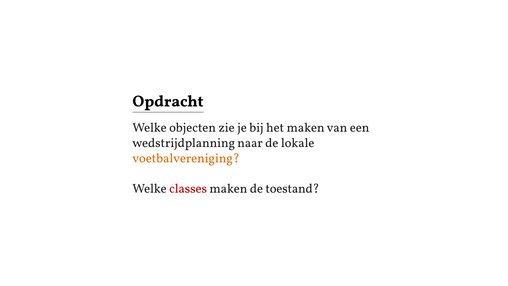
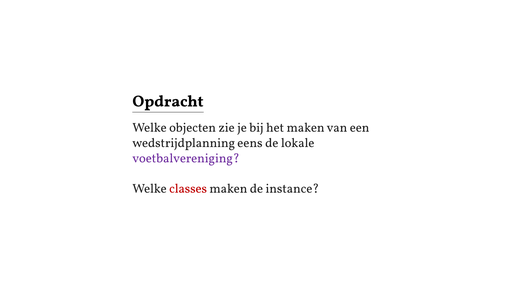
naar: naar -> eens
voetbalvereniging colour: orange -> purple
toestand: toestand -> instance
